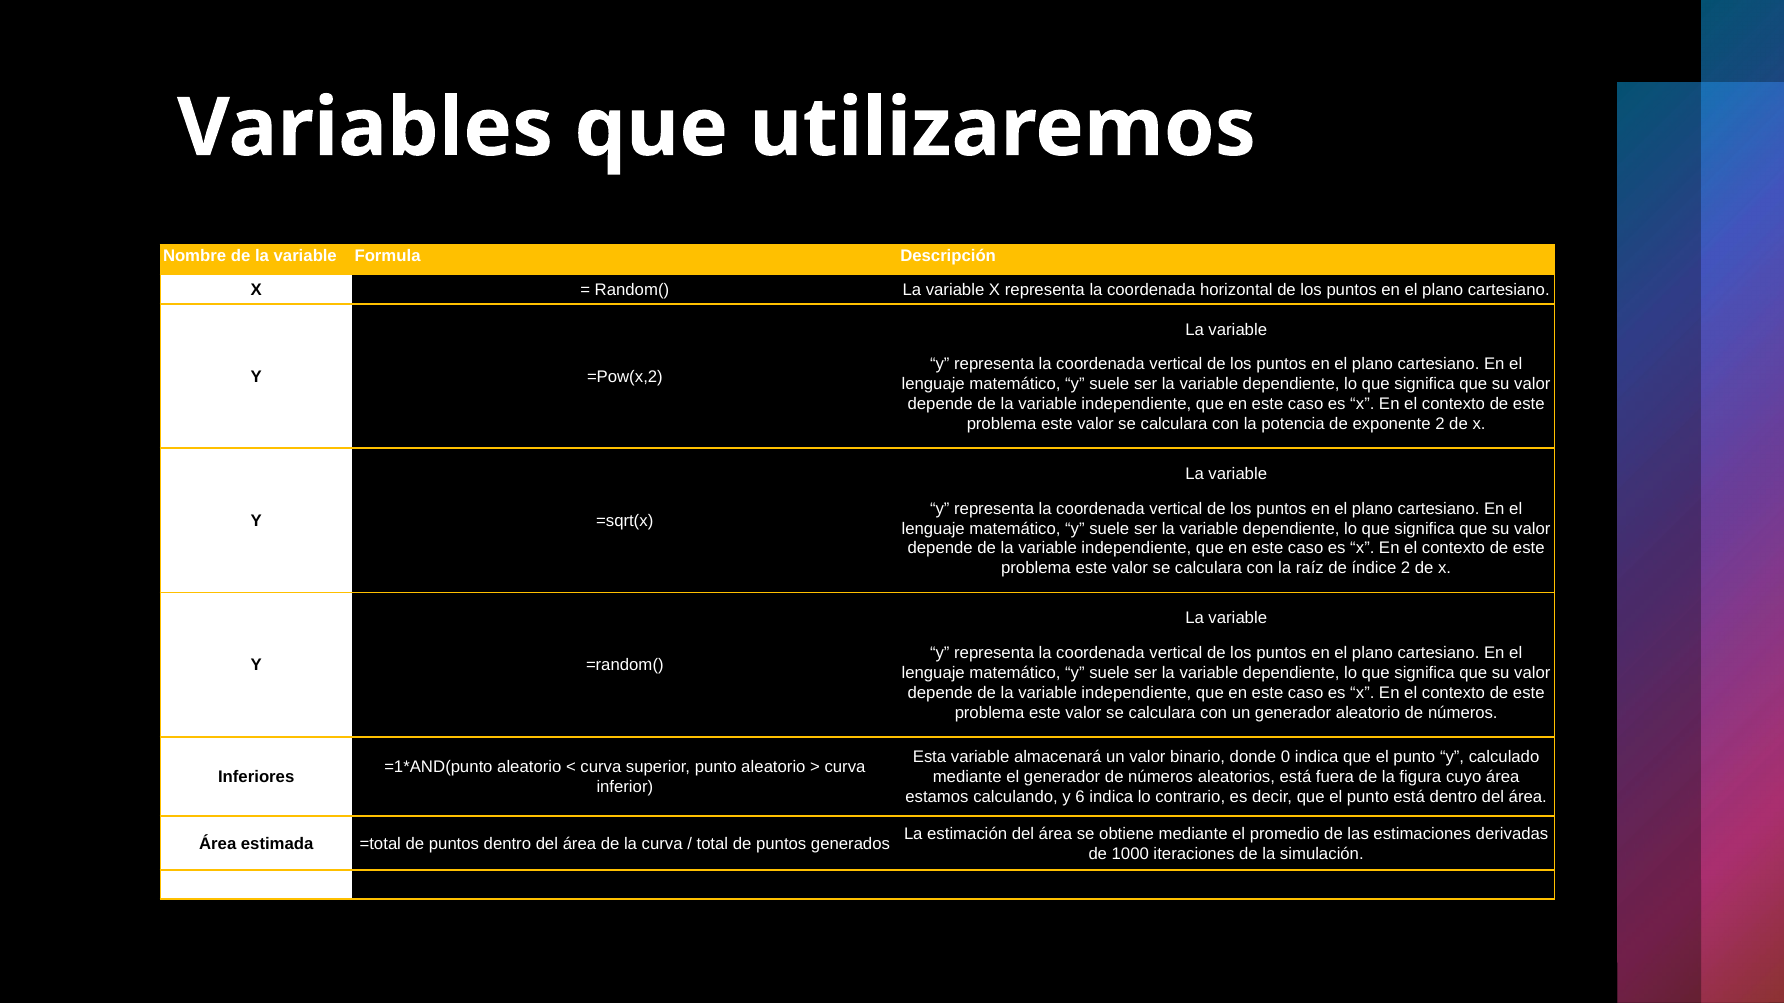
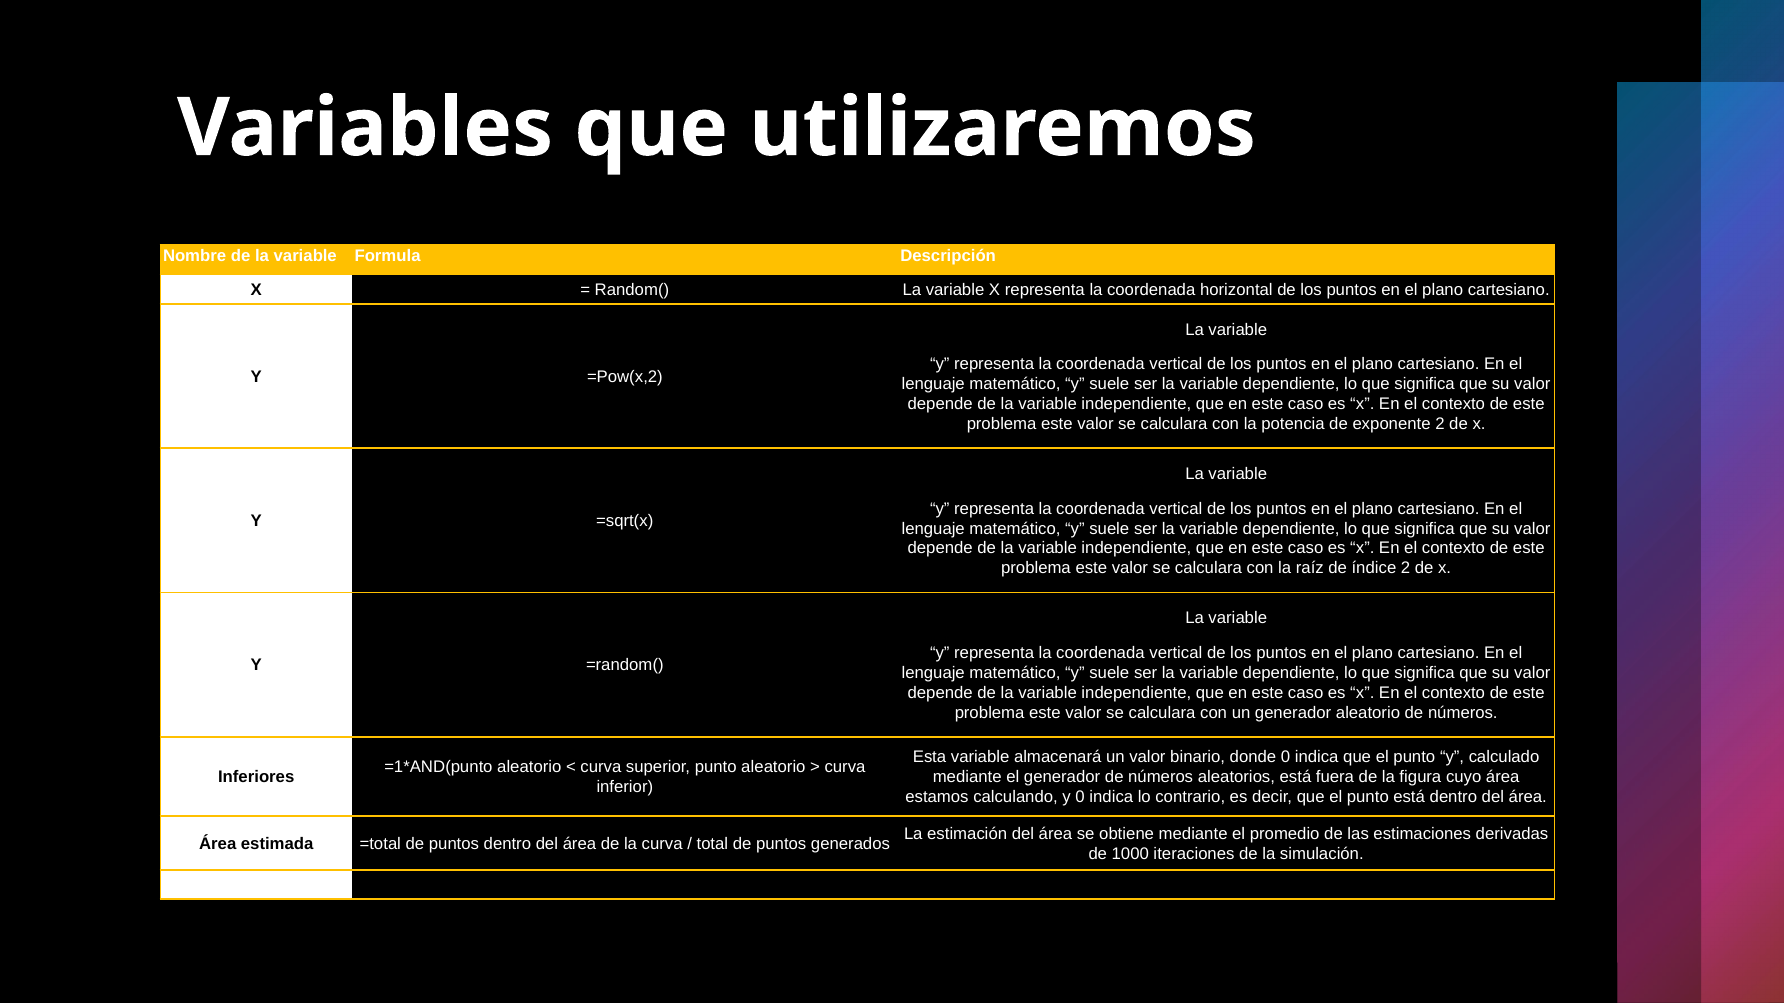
y 6: 6 -> 0
